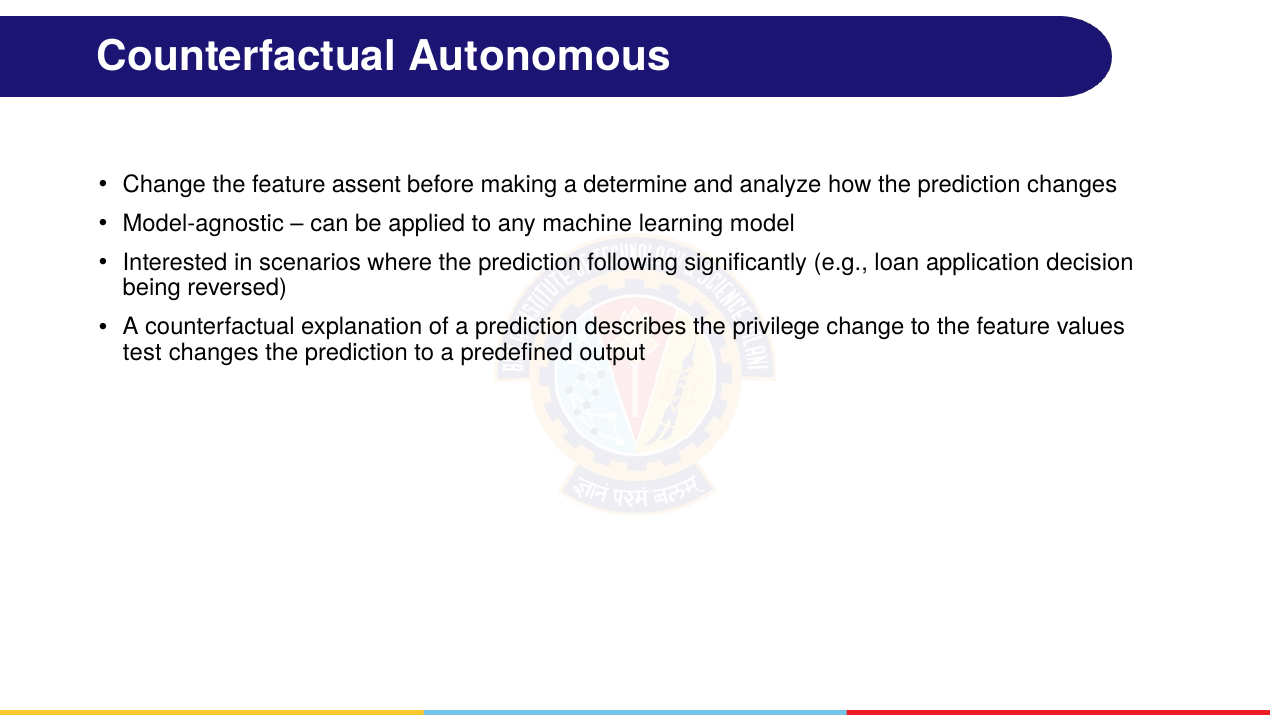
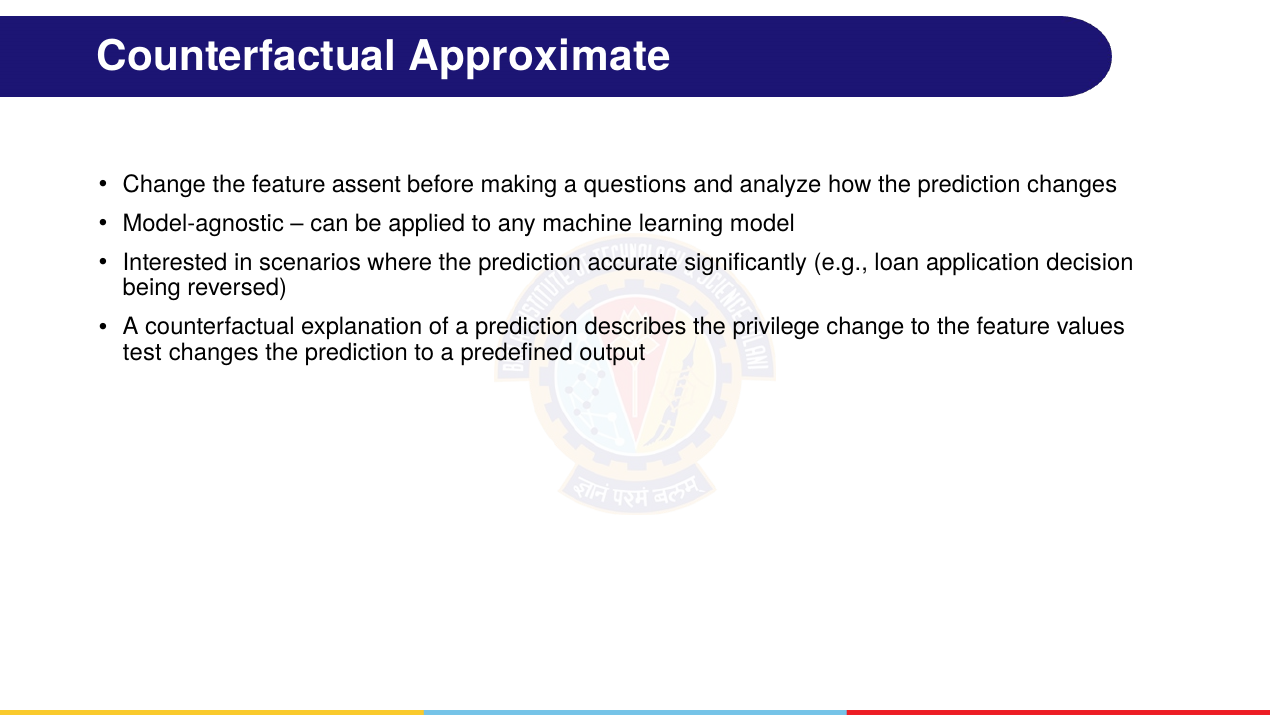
Autonomous: Autonomous -> Approximate
determine: determine -> questions
following: following -> accurate
